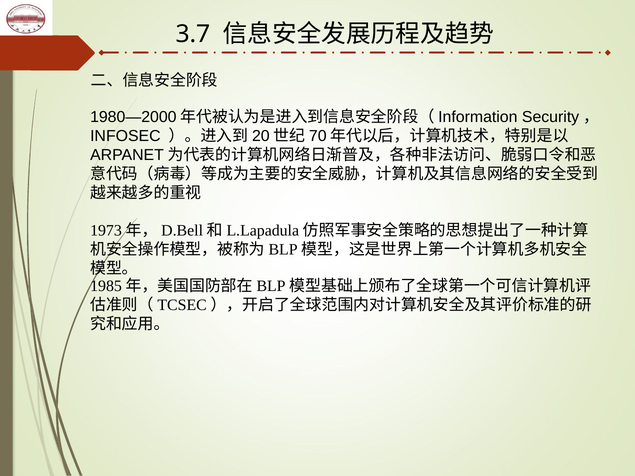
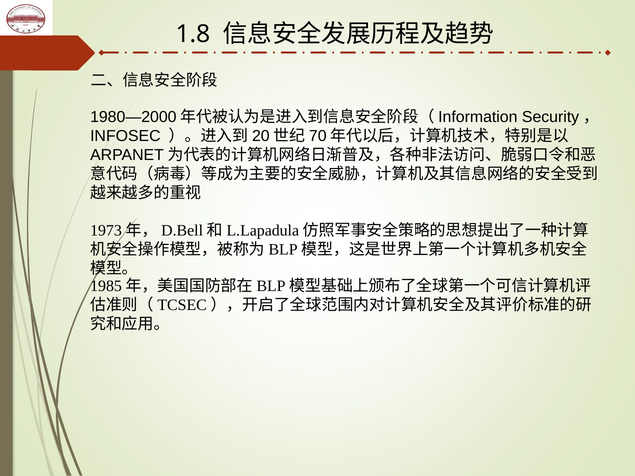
3.7: 3.7 -> 1.8
